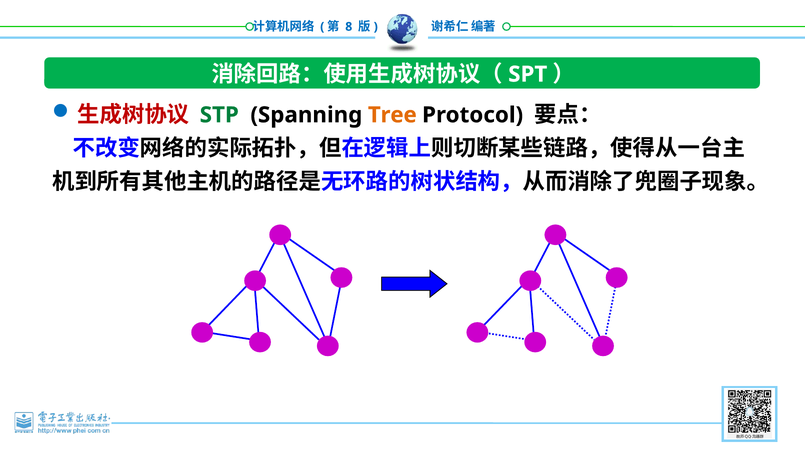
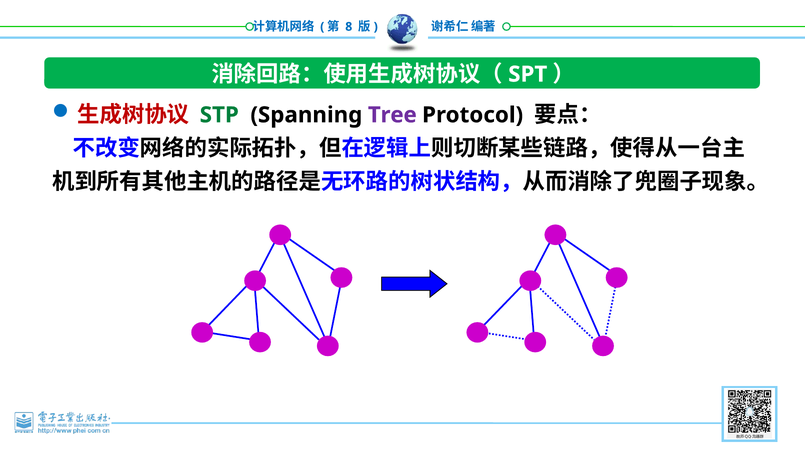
Tree colour: orange -> purple
